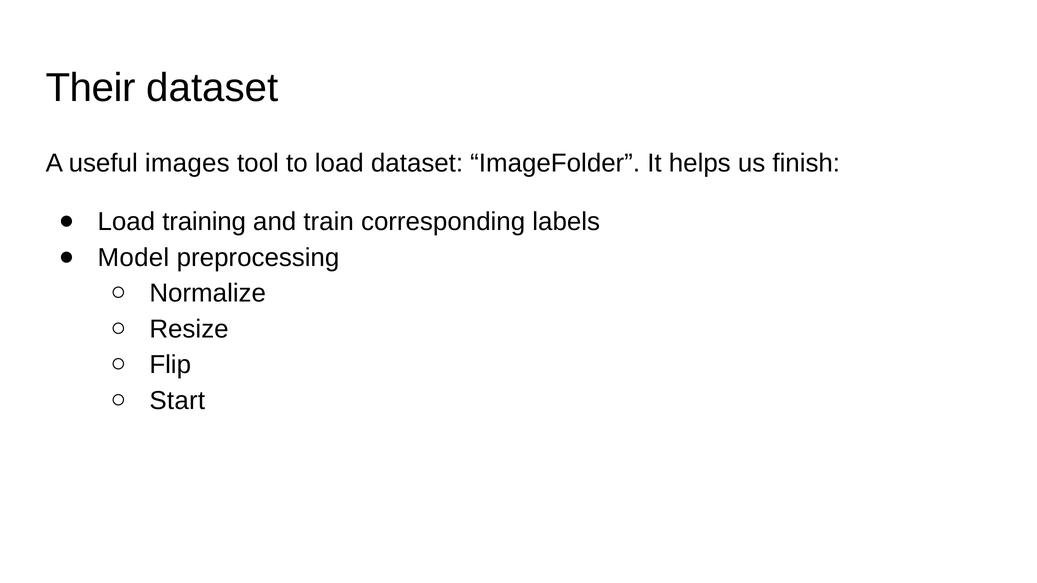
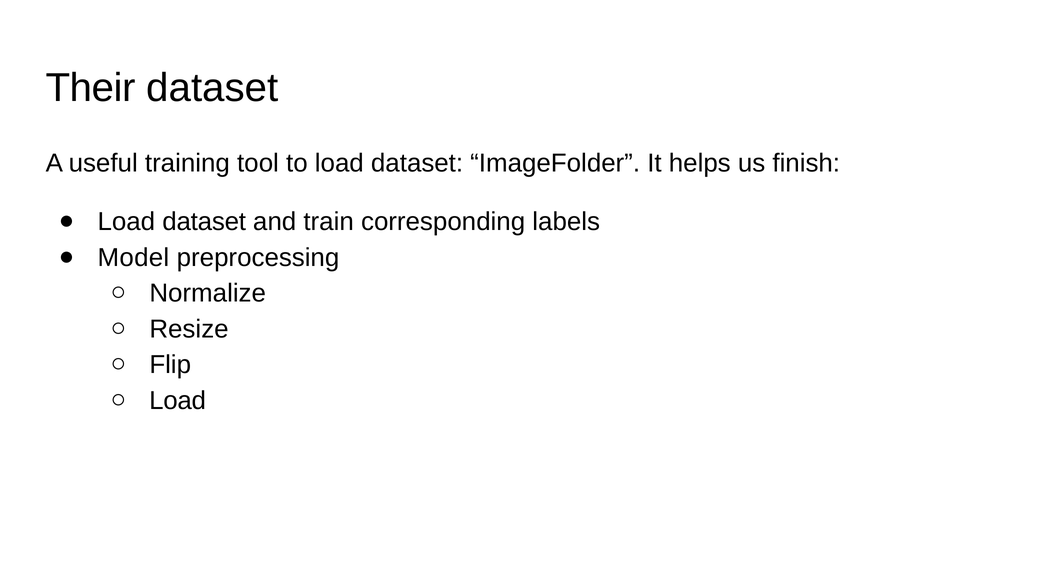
images: images -> training
training at (204, 222): training -> dataset
Start at (177, 401): Start -> Load
